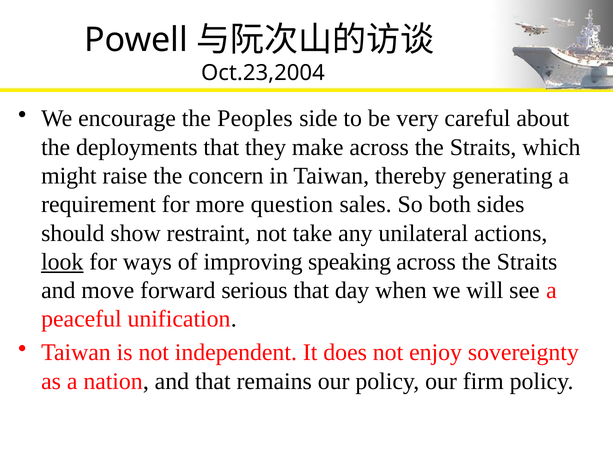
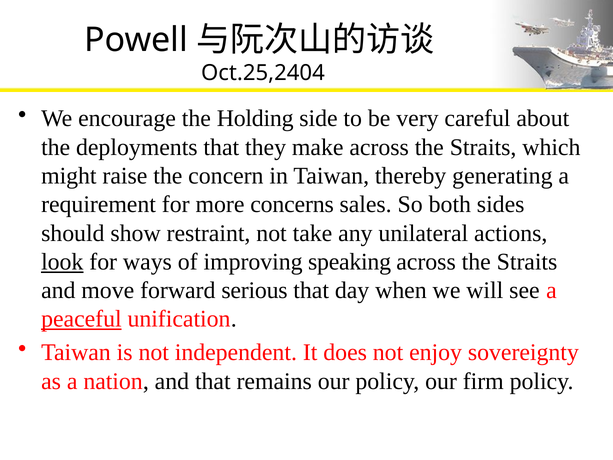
Oct.23,2004: Oct.23,2004 -> Oct.25,2404
Peoples: Peoples -> Holding
question: question -> concerns
peaceful underline: none -> present
